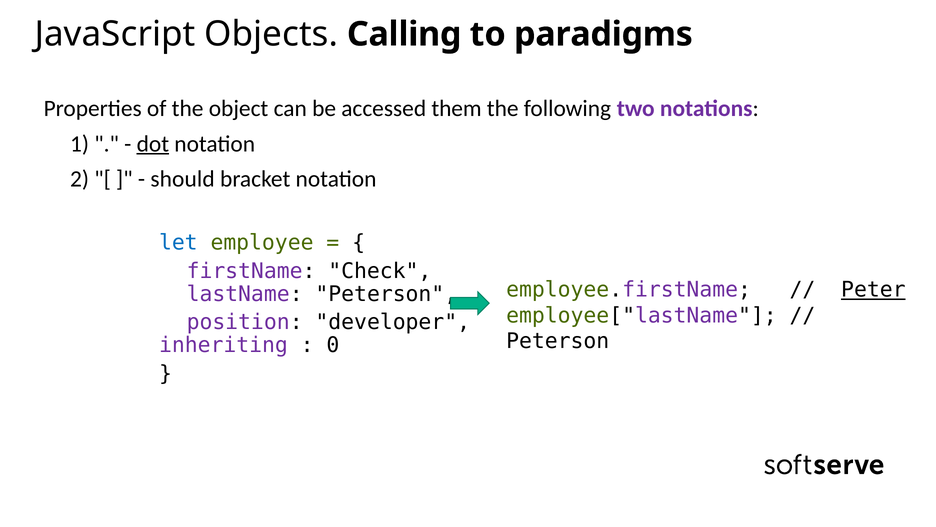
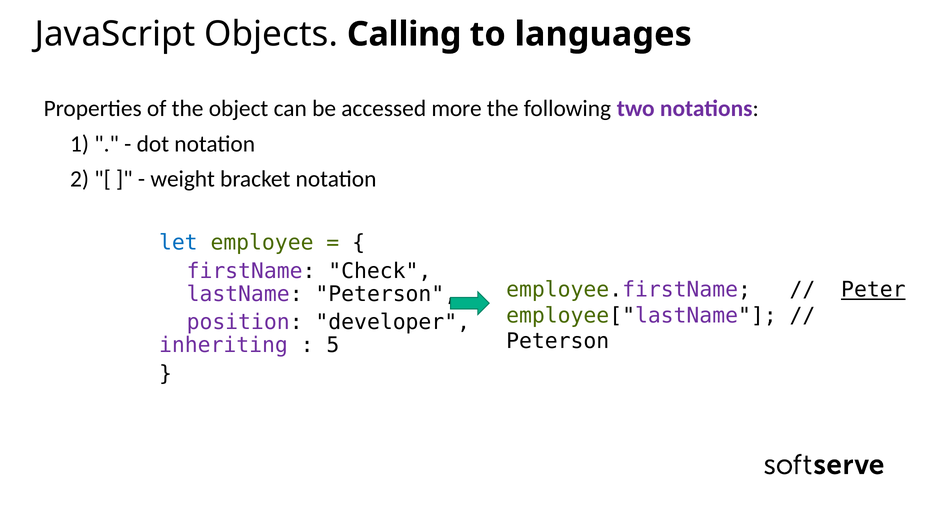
paradigms: paradigms -> languages
them: them -> more
dot underline: present -> none
should: should -> weight
0: 0 -> 5
